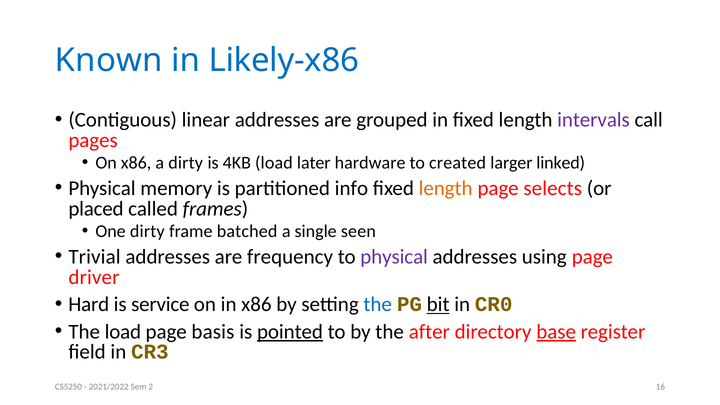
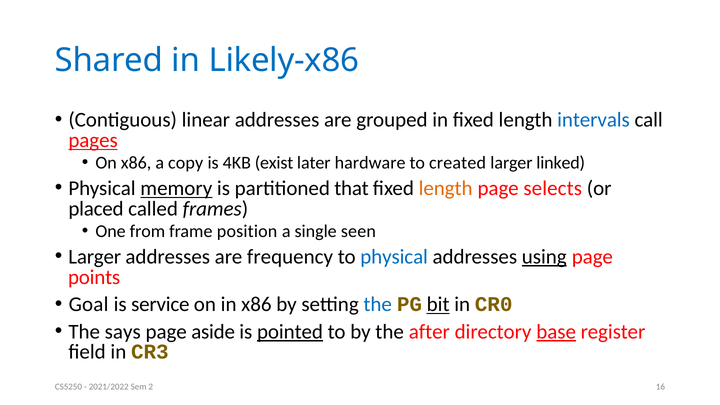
Known: Known -> Shared
intervals colour: purple -> blue
pages underline: none -> present
a dirty: dirty -> copy
4KB load: load -> exist
memory underline: none -> present
info: info -> that
One dirty: dirty -> from
batched: batched -> position
Trivial at (95, 257): Trivial -> Larger
physical at (394, 257) colour: purple -> blue
using underline: none -> present
driver: driver -> points
Hard: Hard -> Goal
The load: load -> says
basis: basis -> aside
